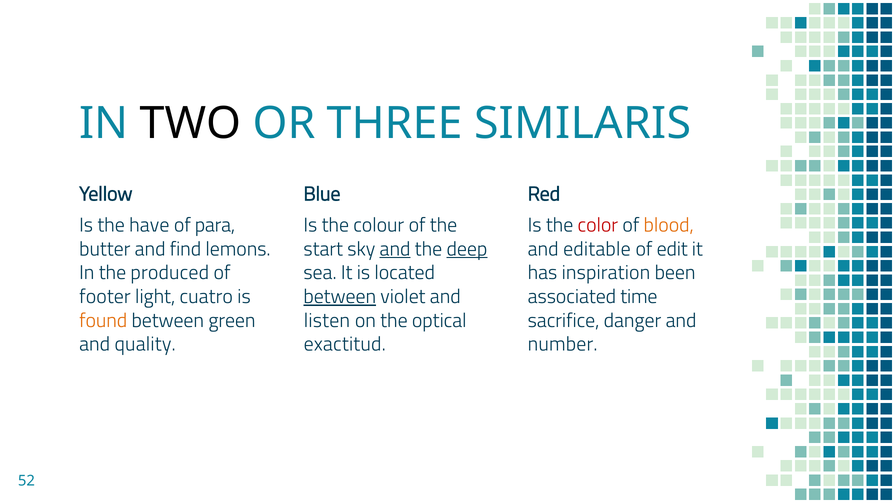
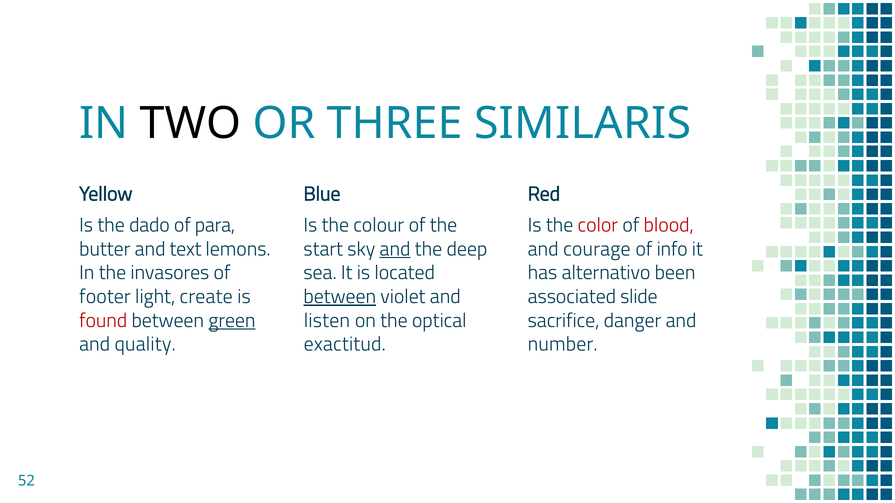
have: have -> dado
blood colour: orange -> red
find: find -> text
deep underline: present -> none
editable: editable -> courage
edit: edit -> info
produced: produced -> invasores
inspiration: inspiration -> alternativo
cuatro: cuatro -> create
time: time -> slide
found colour: orange -> red
green underline: none -> present
